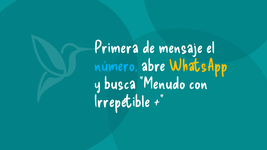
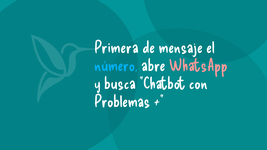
WhatsApp colour: yellow -> pink
Menudo: Menudo -> Chatbot
Irrepetible: Irrepetible -> Problemas
